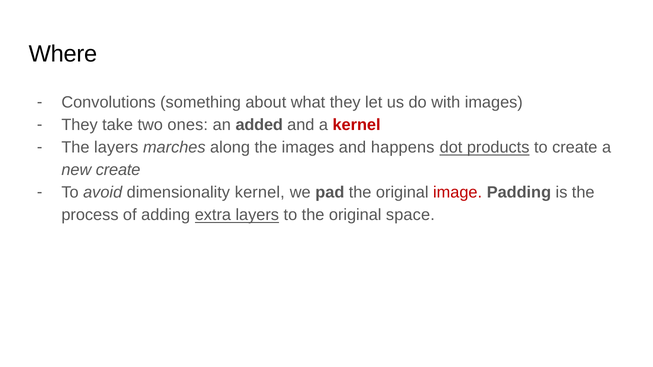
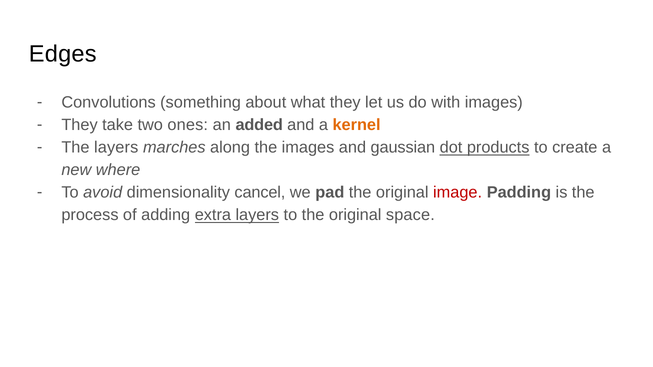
Where: Where -> Edges
kernel at (357, 125) colour: red -> orange
happens: happens -> gaussian
new create: create -> where
dimensionality kernel: kernel -> cancel
